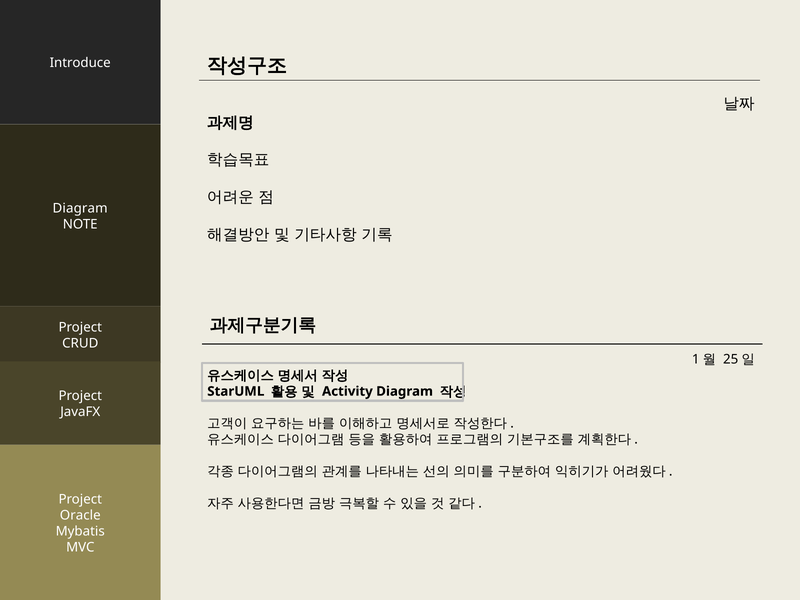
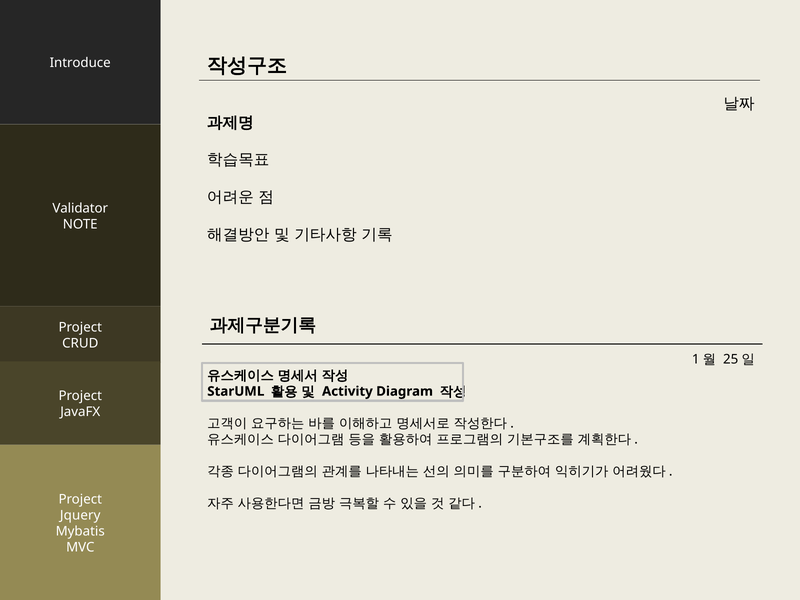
Diagram at (80, 208): Diagram -> Validator
Oracle: Oracle -> Jquery
